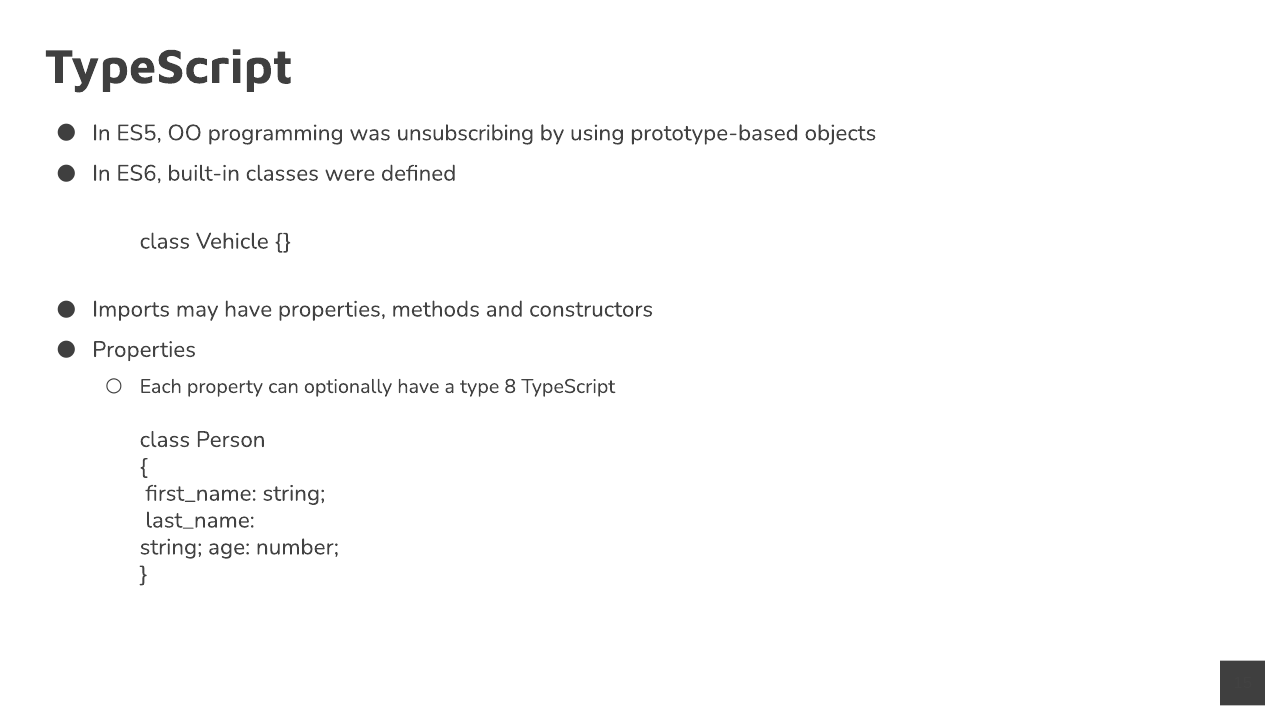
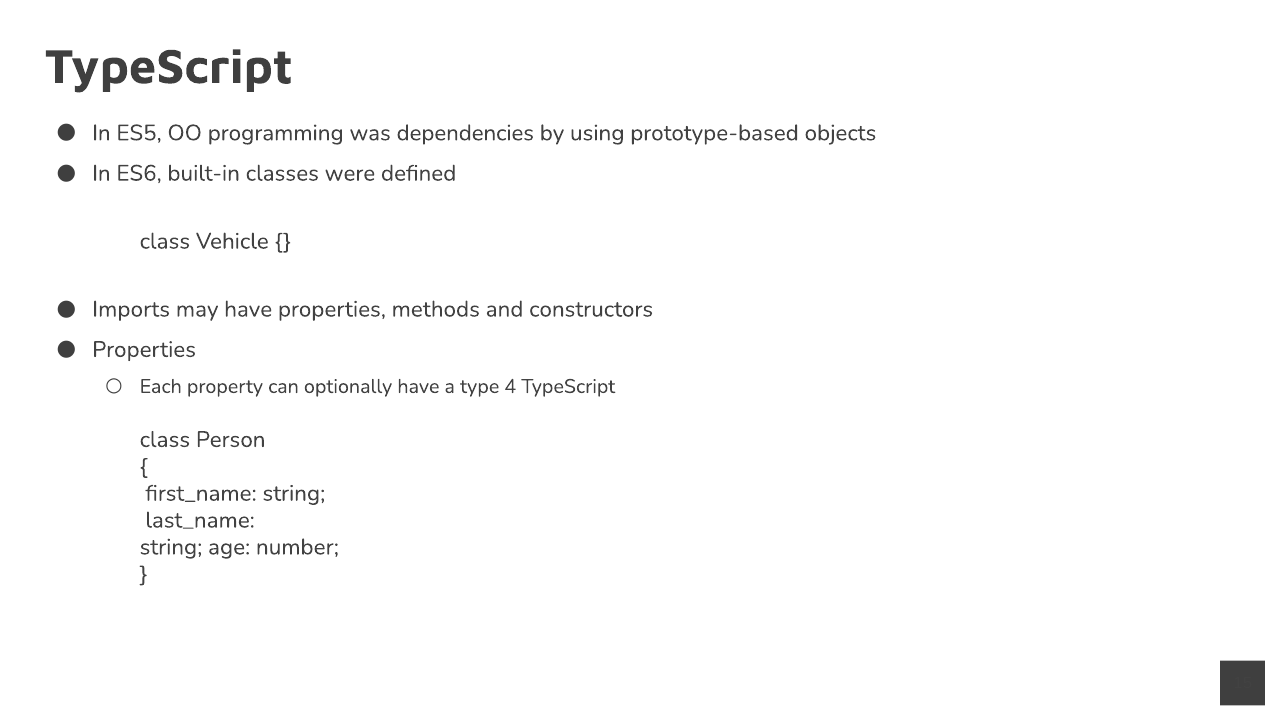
unsubscribing: unsubscribing -> dependencies
8: 8 -> 4
